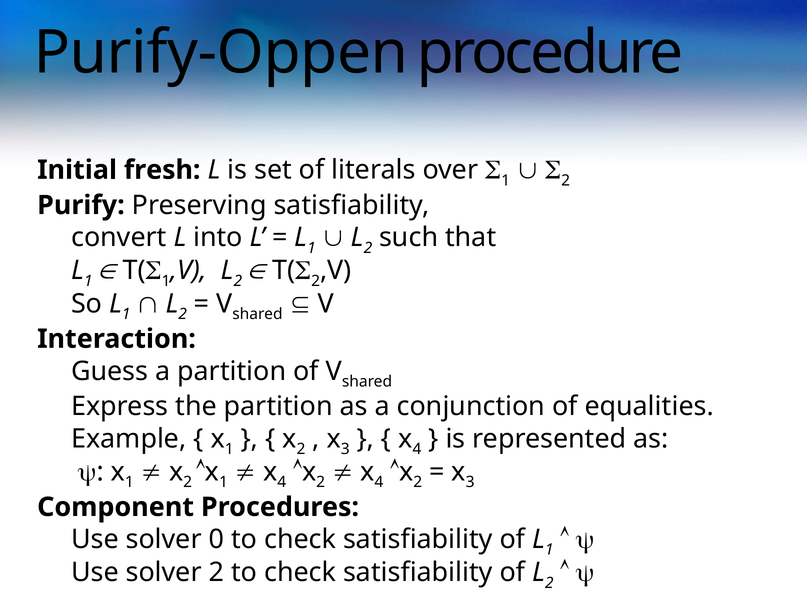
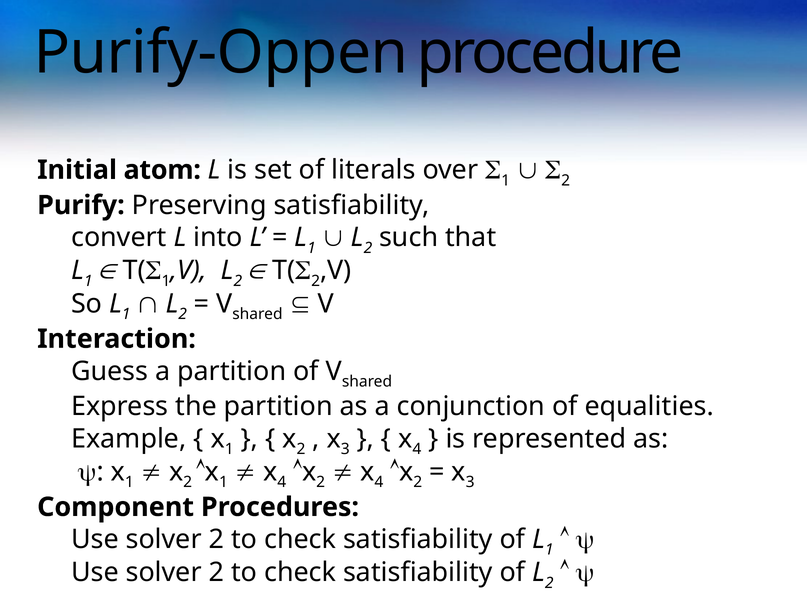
fresh: fresh -> atom
0 at (217, 539): 0 -> 2
